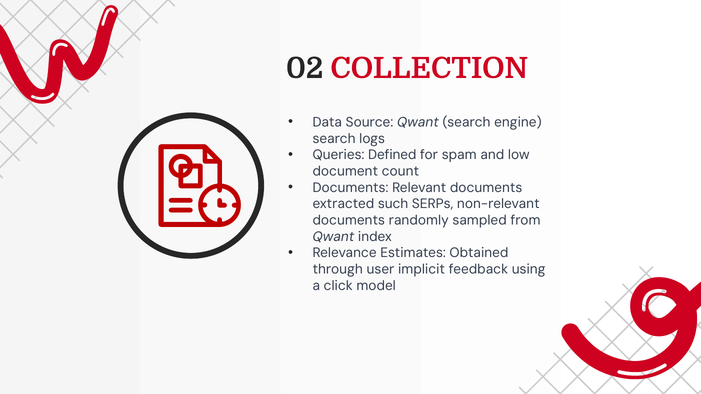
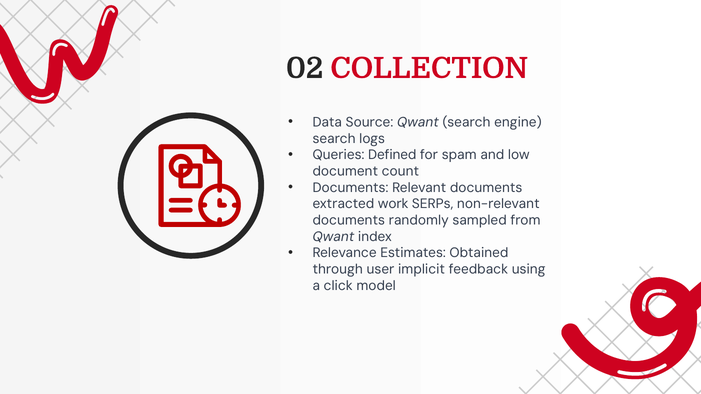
such: such -> work
